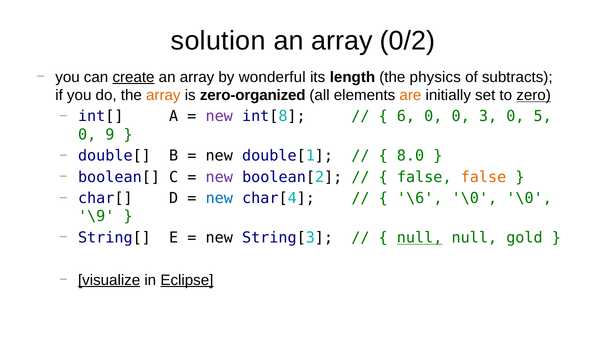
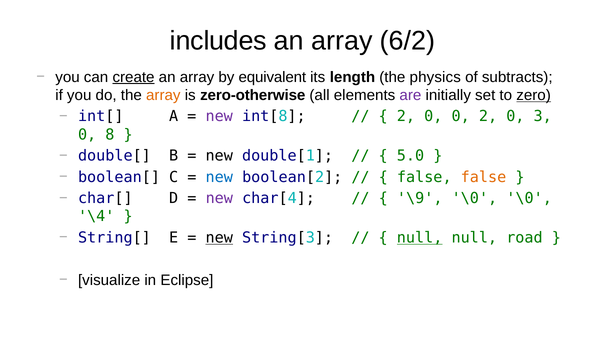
solution: solution -> includes
0/2: 0/2 -> 6/2
wonderful: wonderful -> equivalent
zero-organized: zero-organized -> zero-otherwise
are colour: orange -> purple
6 at (406, 116): 6 -> 2
0 3: 3 -> 2
5: 5 -> 3
9: 9 -> 8
8.0: 8.0 -> 5.0
new at (219, 177) colour: purple -> blue
new at (219, 198) colour: blue -> purple
\6: \6 -> \9
\9: \9 -> \4
new at (219, 238) underline: none -> present
gold: gold -> road
visualize underline: present -> none
Eclipse underline: present -> none
